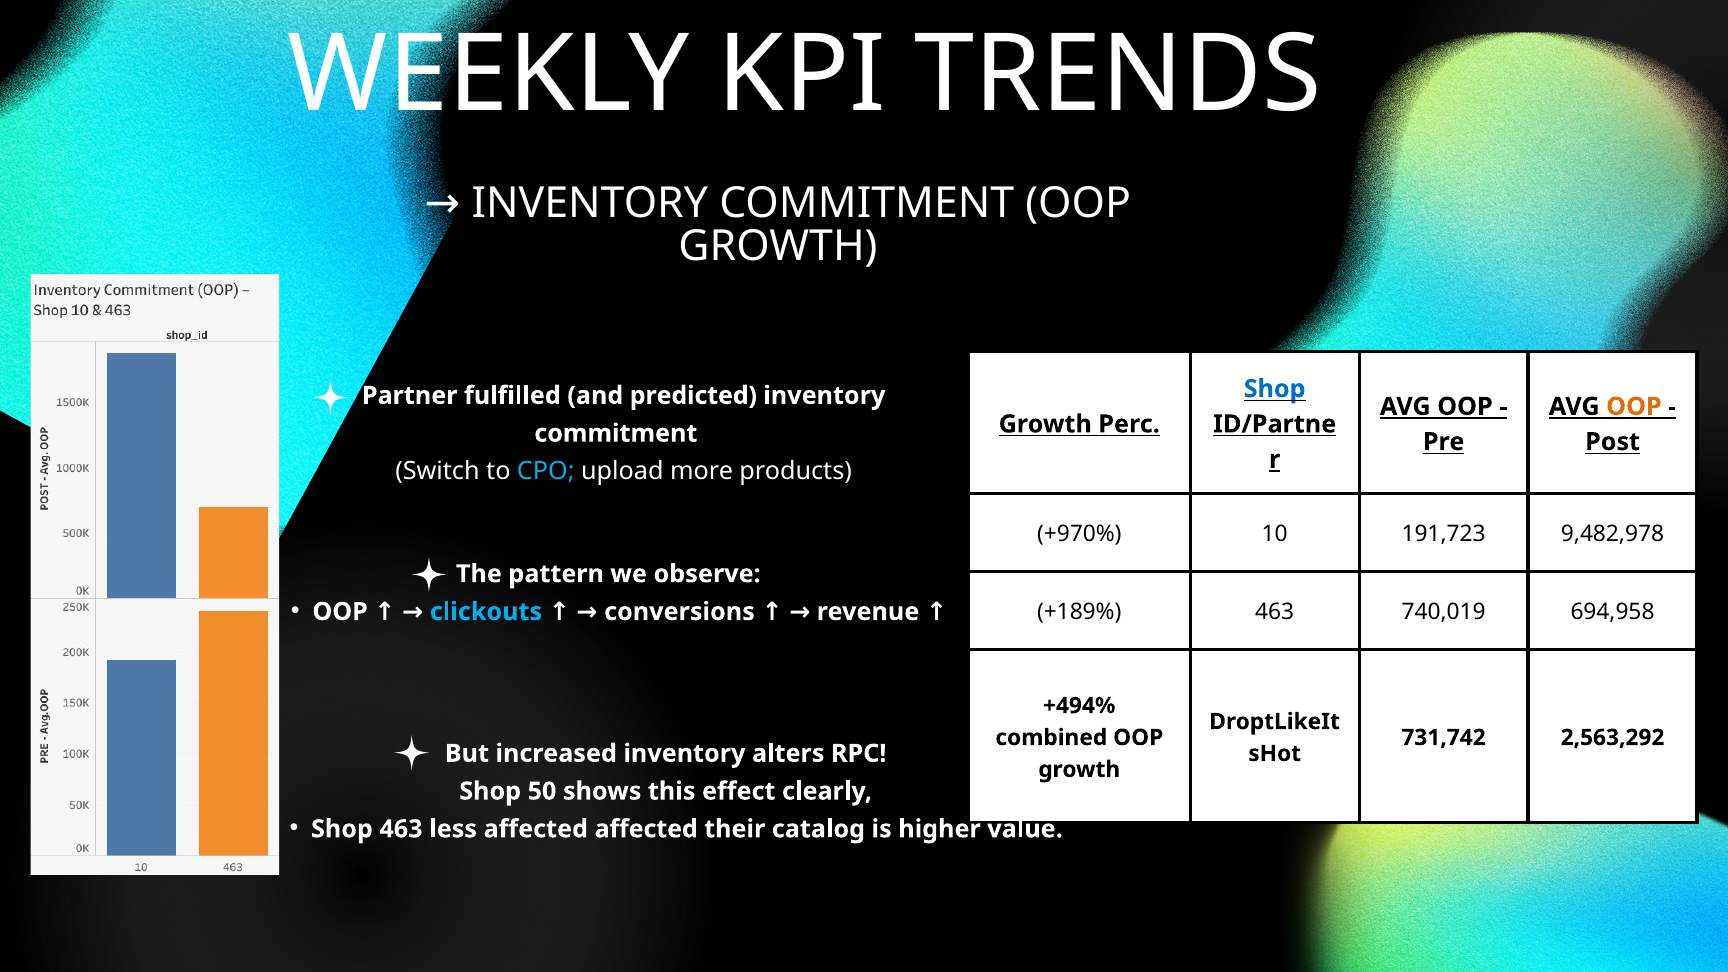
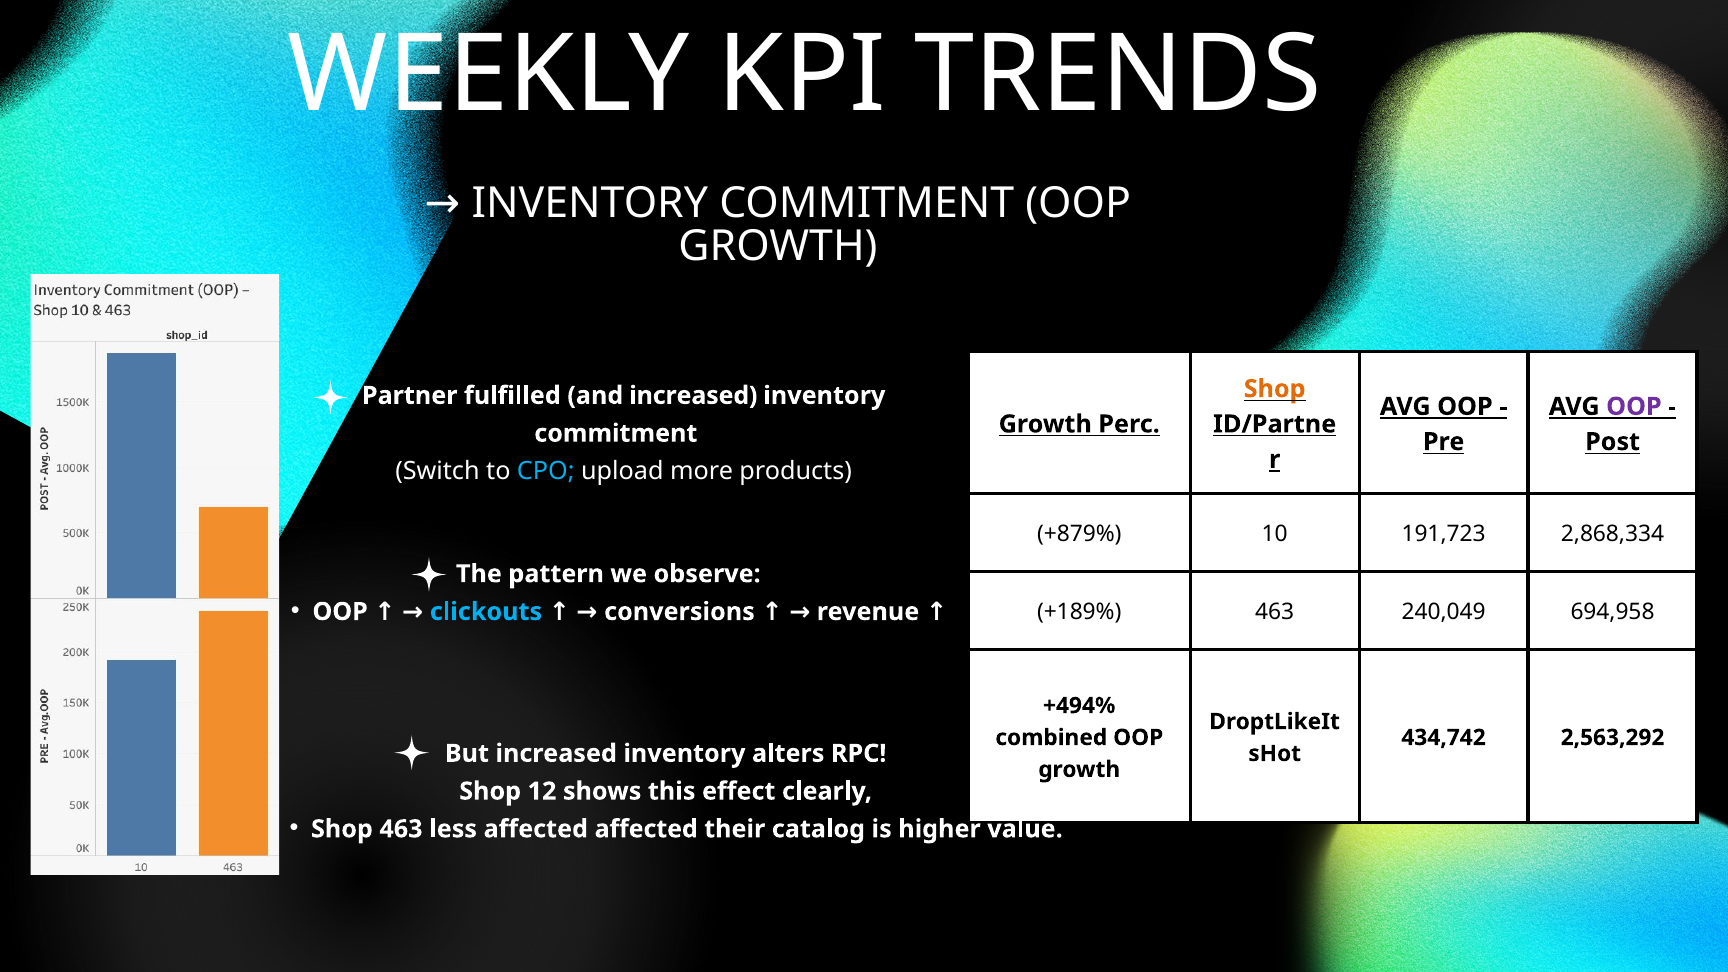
Shop at (1275, 389) colour: blue -> orange
and predicted: predicted -> increased
OOP at (1634, 407) colour: orange -> purple
+970%: +970% -> +879%
9,482,978: 9,482,978 -> 2,868,334
740,019: 740,019 -> 240,049
731,742: 731,742 -> 434,742
50: 50 -> 12
